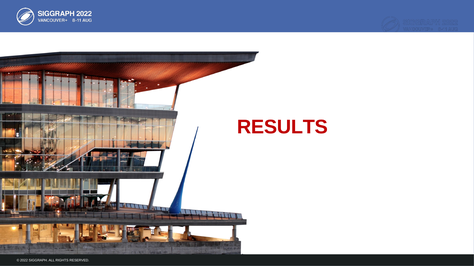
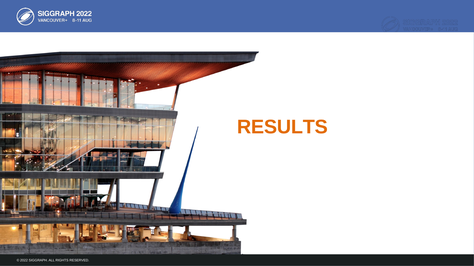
RESULTS colour: red -> orange
